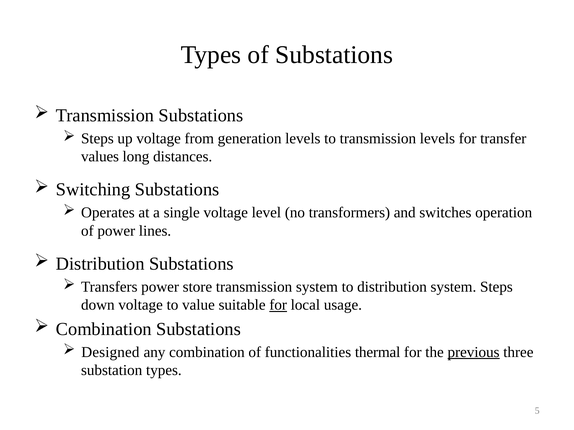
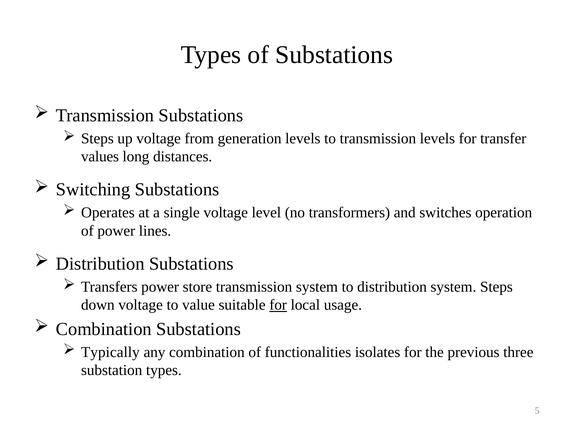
Designed: Designed -> Typically
thermal: thermal -> isolates
previous underline: present -> none
